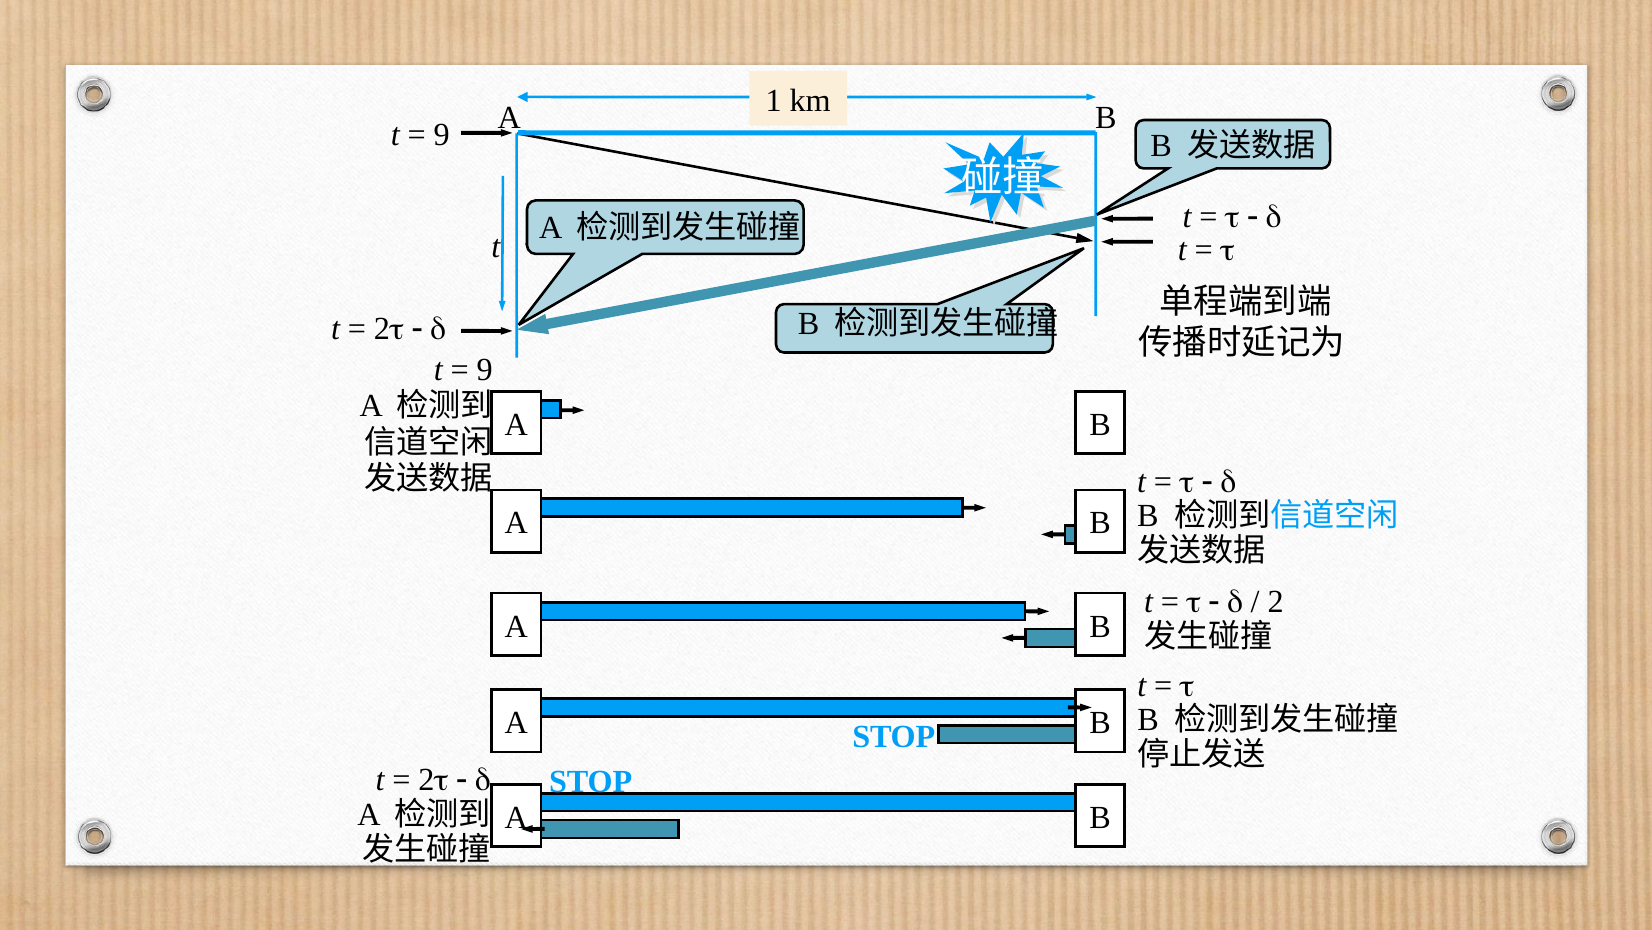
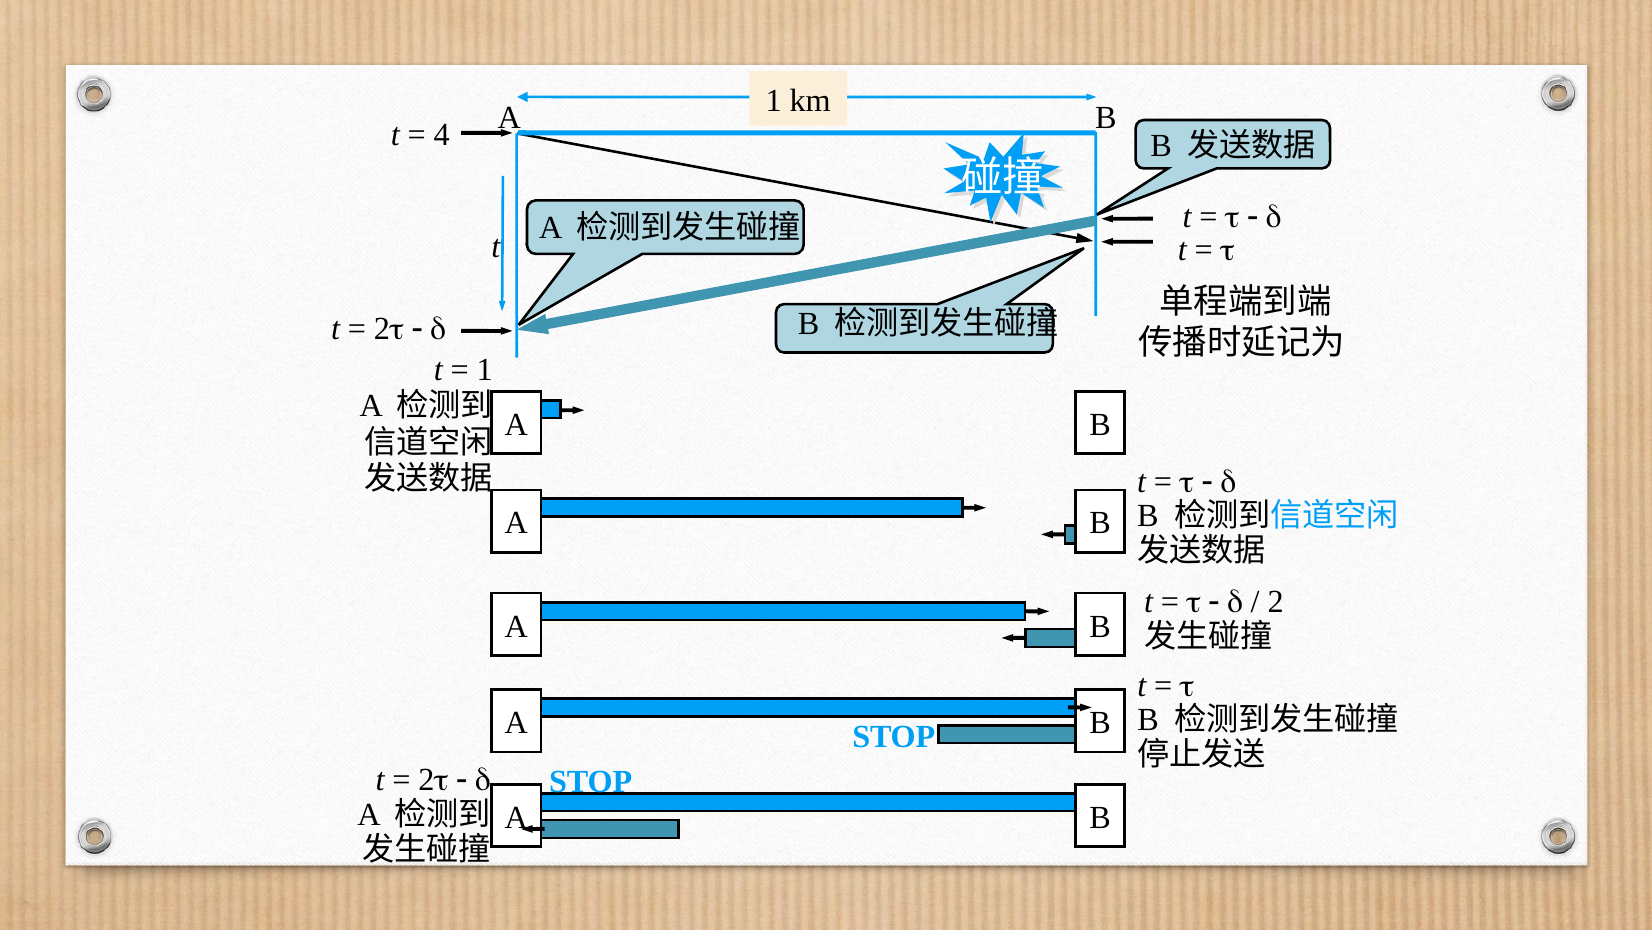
9 at (442, 135): 9 -> 4
9 at (485, 369): 9 -> 1
